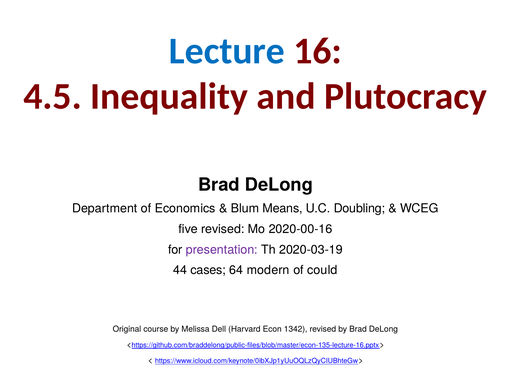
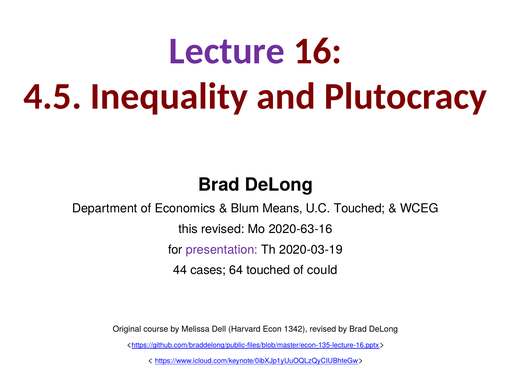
Lecture colour: blue -> purple
U.C Doubling: Doubling -> Touched
five: five -> this
2020-00-16: 2020-00-16 -> 2020-63-16
64 modern: modern -> touched
